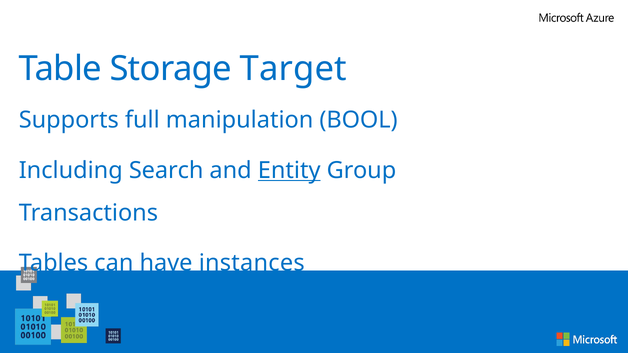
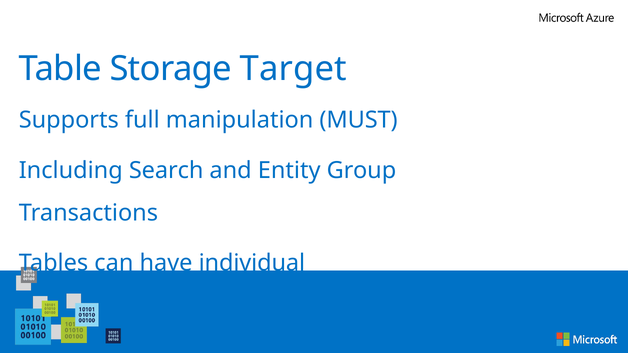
BOOL: BOOL -> MUST
Entity underline: present -> none
instances: instances -> individual
